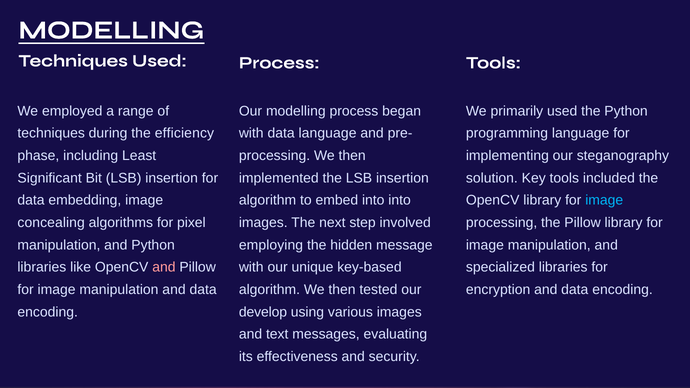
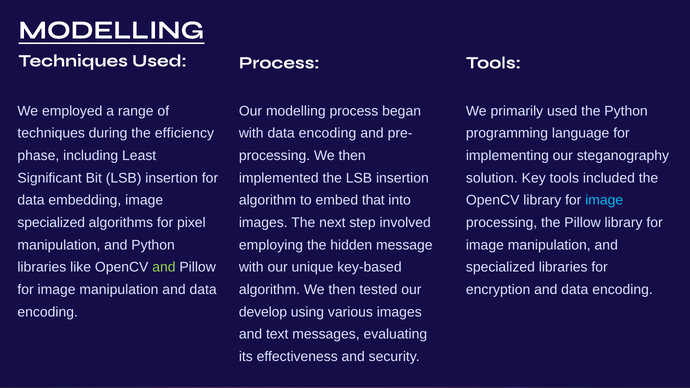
with data language: language -> encoding
embed into: into -> that
concealing at (51, 223): concealing -> specialized
and at (164, 267) colour: pink -> light green
